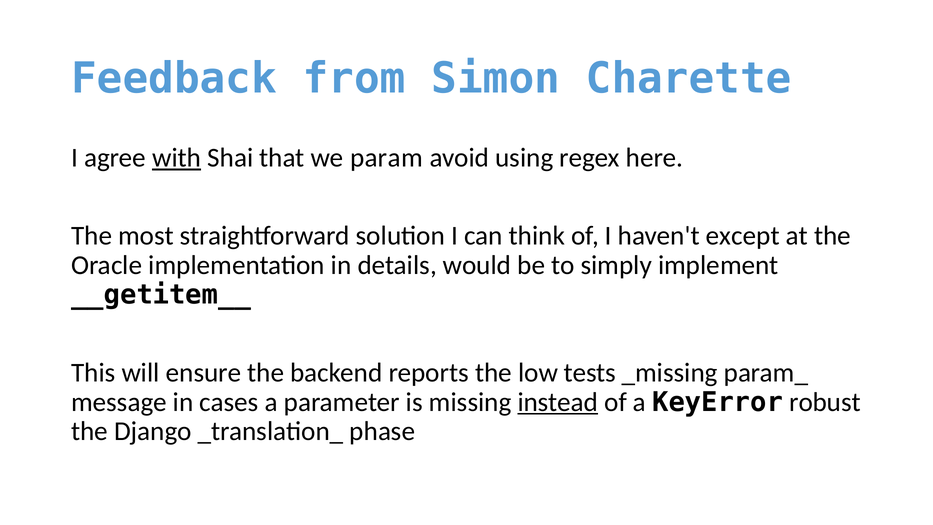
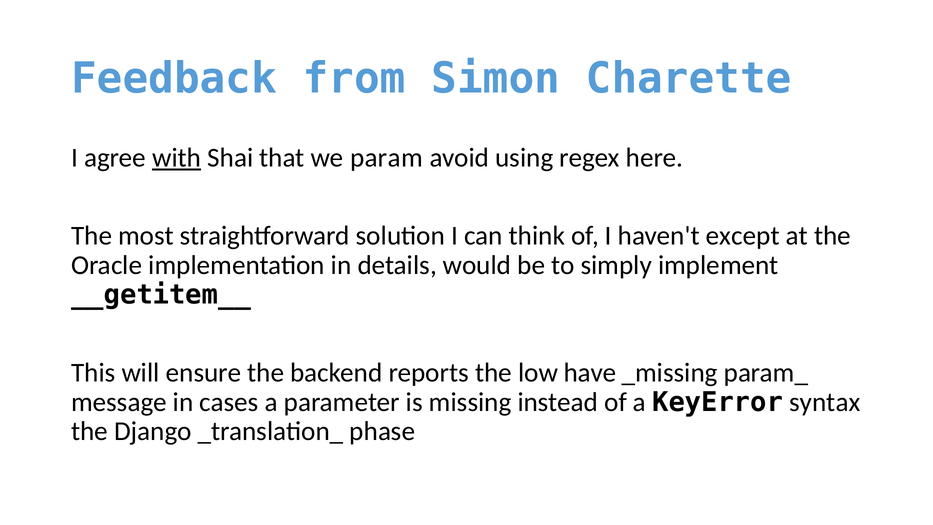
tests: tests -> have
instead underline: present -> none
robust: robust -> syntax
